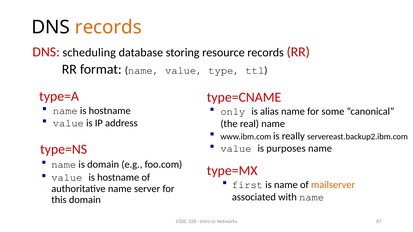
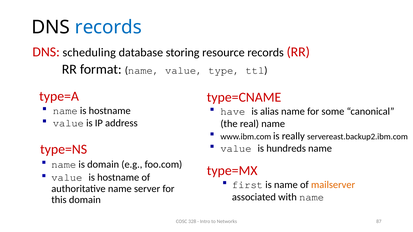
records at (108, 27) colour: orange -> blue
only: only -> have
purposes: purposes -> hundreds
